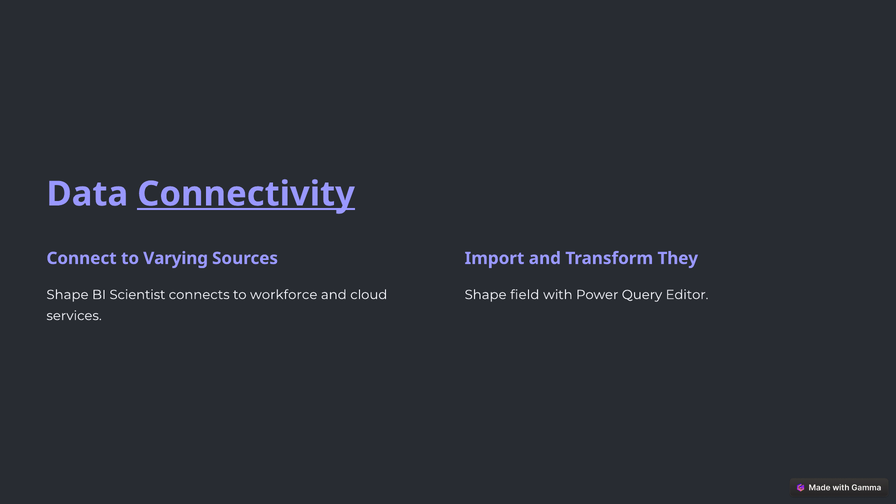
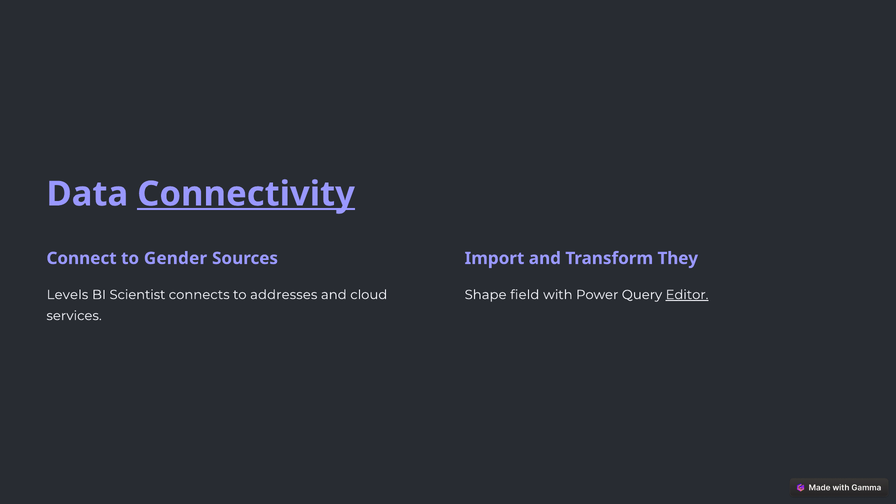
Varying: Varying -> Gender
Shape at (67, 295): Shape -> Levels
workforce: workforce -> addresses
Editor underline: none -> present
